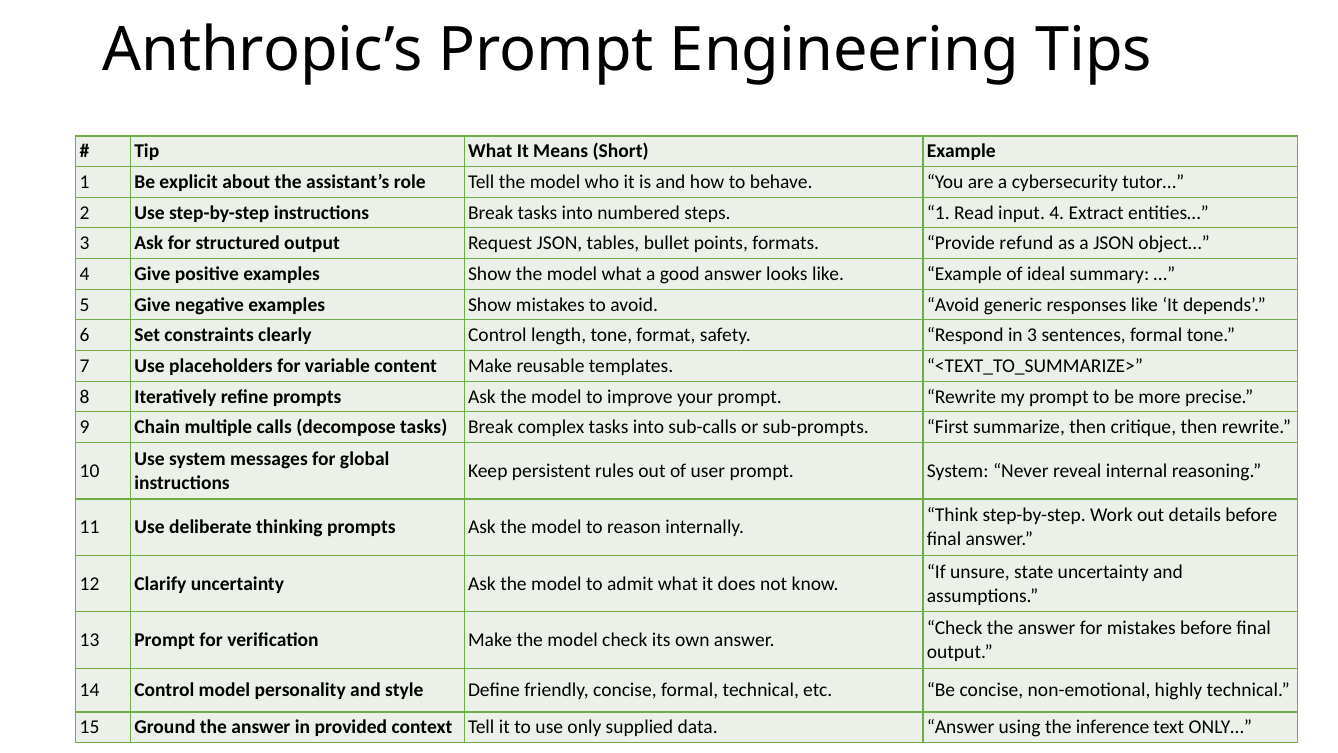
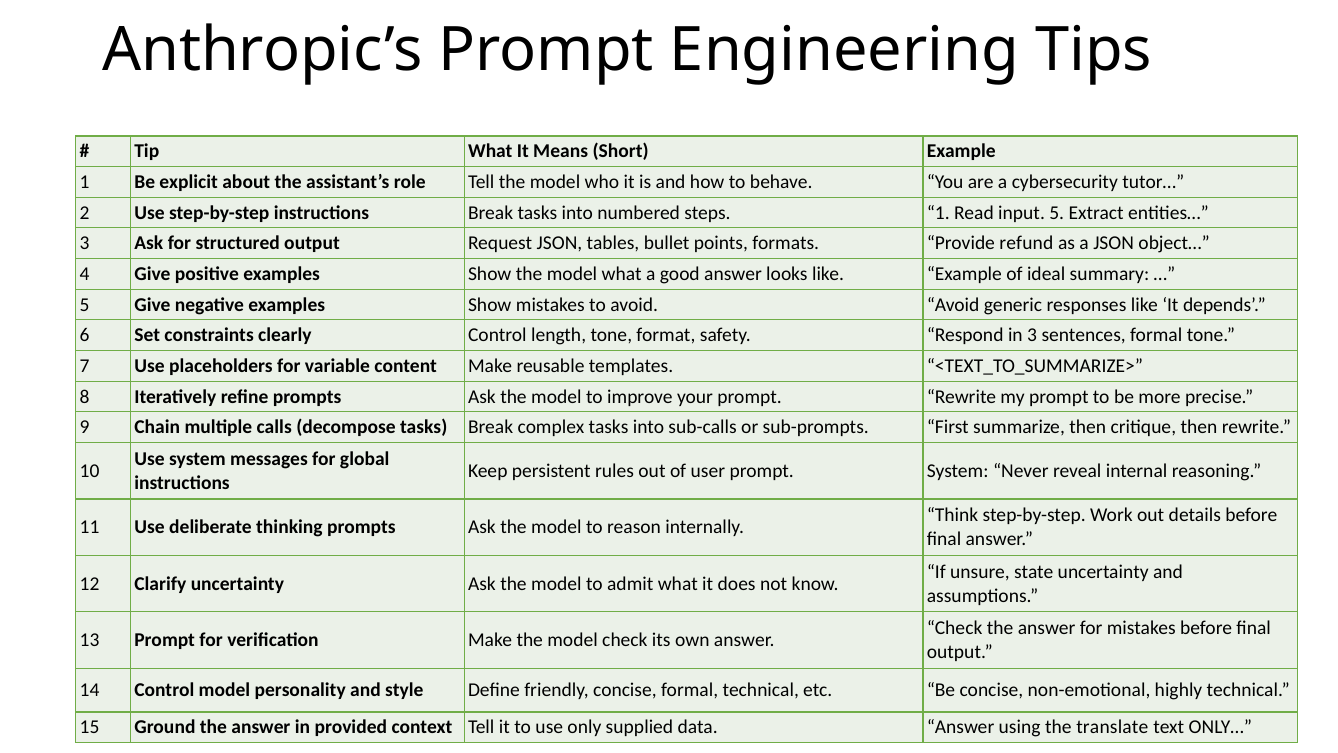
input 4: 4 -> 5
inference: inference -> translate
